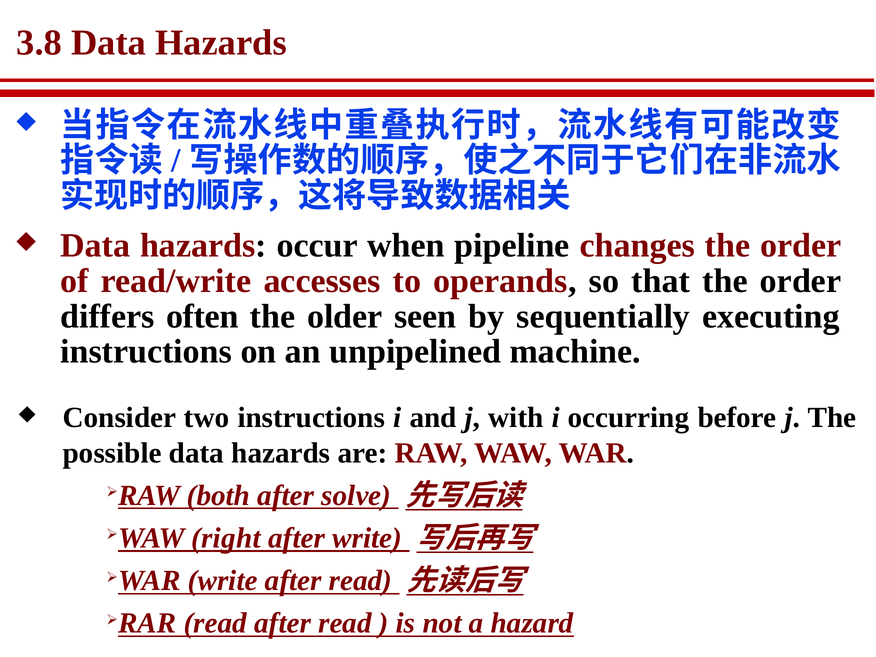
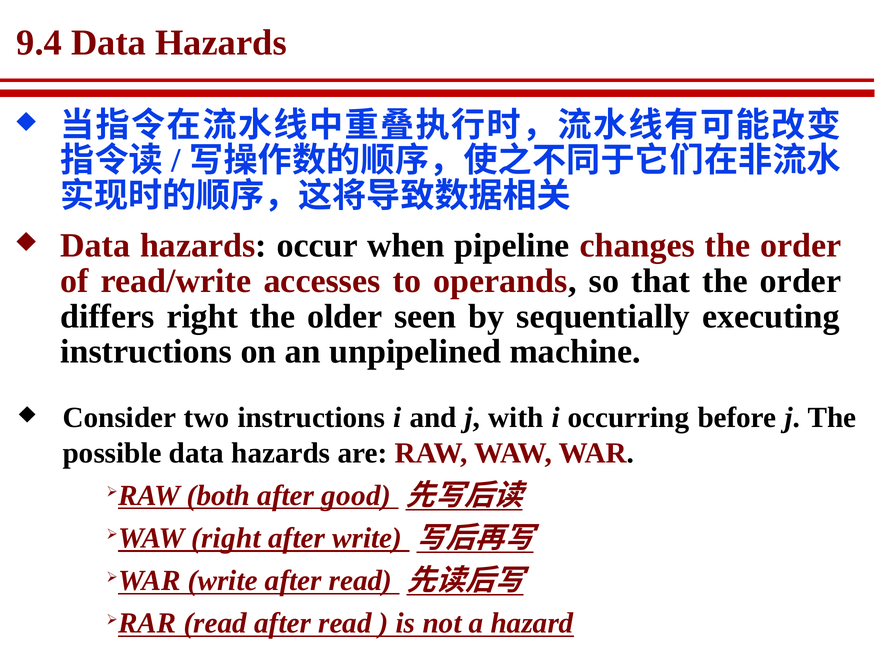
3.8: 3.8 -> 9.4
differs often: often -> right
solve: solve -> good
